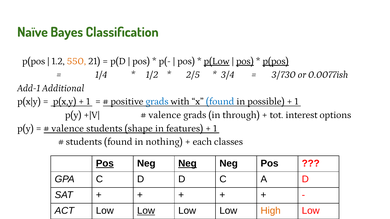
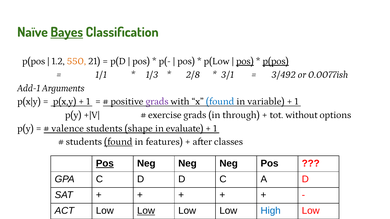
Bayes underline: none -> present
p(Low underline: present -> none
1/4: 1/4 -> 1/1
1/2: 1/2 -> 1/3
2/5: 2/5 -> 2/8
3/4: 3/4 -> 3/1
3/730: 3/730 -> 3/492
Additional: Additional -> Arguments
grads at (157, 102) colour: blue -> purple
possible: possible -> variable
valence at (165, 115): valence -> exercise
interest: interest -> without
features: features -> evaluate
found at (118, 142) underline: none -> present
nothing: nothing -> features
each: each -> after
Neg at (187, 164) underline: present -> none
High colour: orange -> blue
